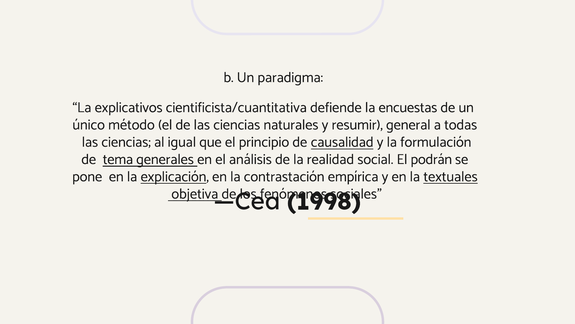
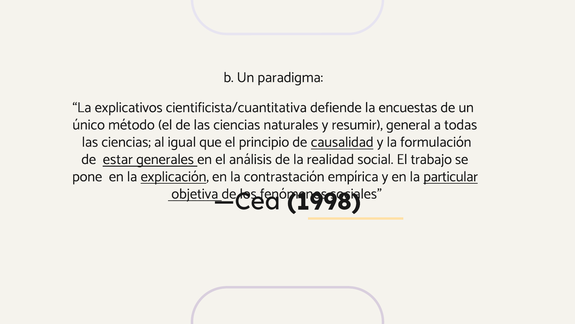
tema: tema -> estar
podrán: podrán -> trabajo
textuales: textuales -> particular
